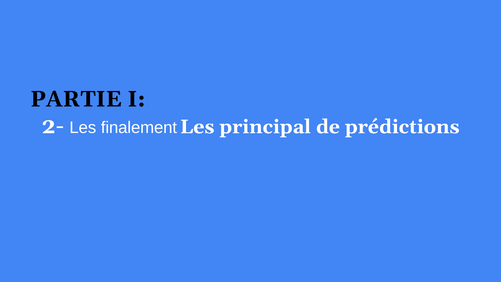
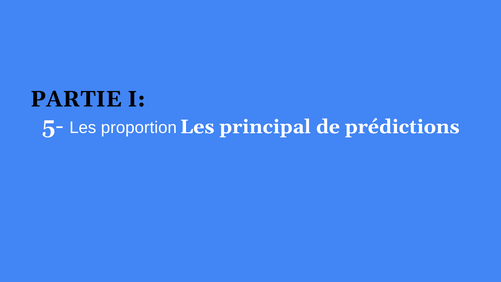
2-: 2- -> 5-
finalement: finalement -> proportion
